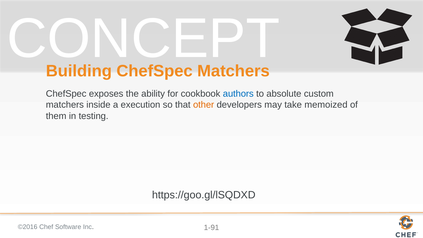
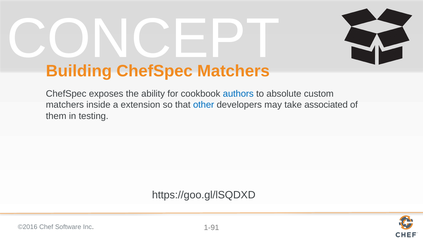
execution: execution -> extension
other colour: orange -> blue
memoized: memoized -> associated
